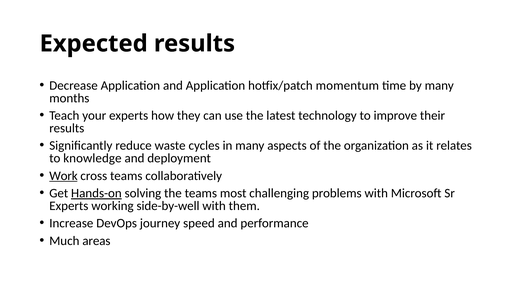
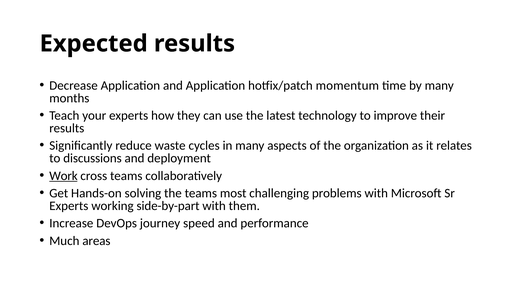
knowledge: knowledge -> discussions
Hands-on underline: present -> none
side-by-well: side-by-well -> side-by-part
